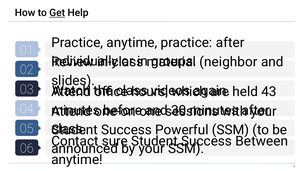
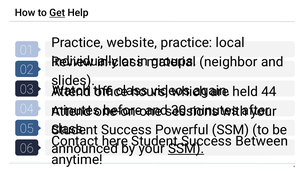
Practice anytime: anytime -> website
practice after: after -> local
43: 43 -> 44
sure: sure -> here
SSM at (186, 149) underline: none -> present
